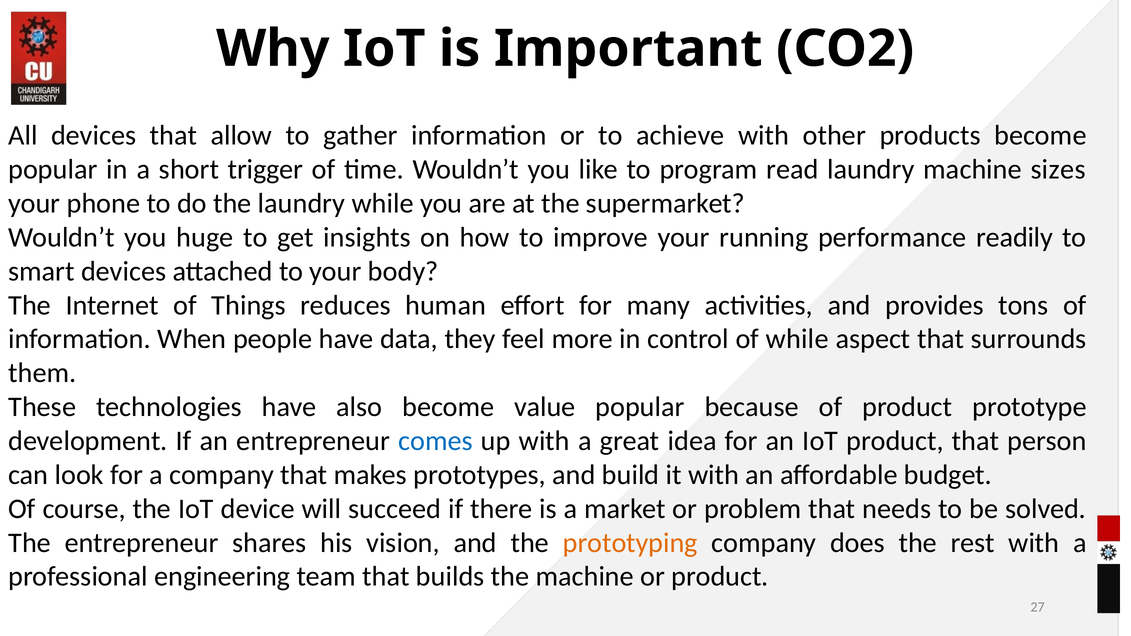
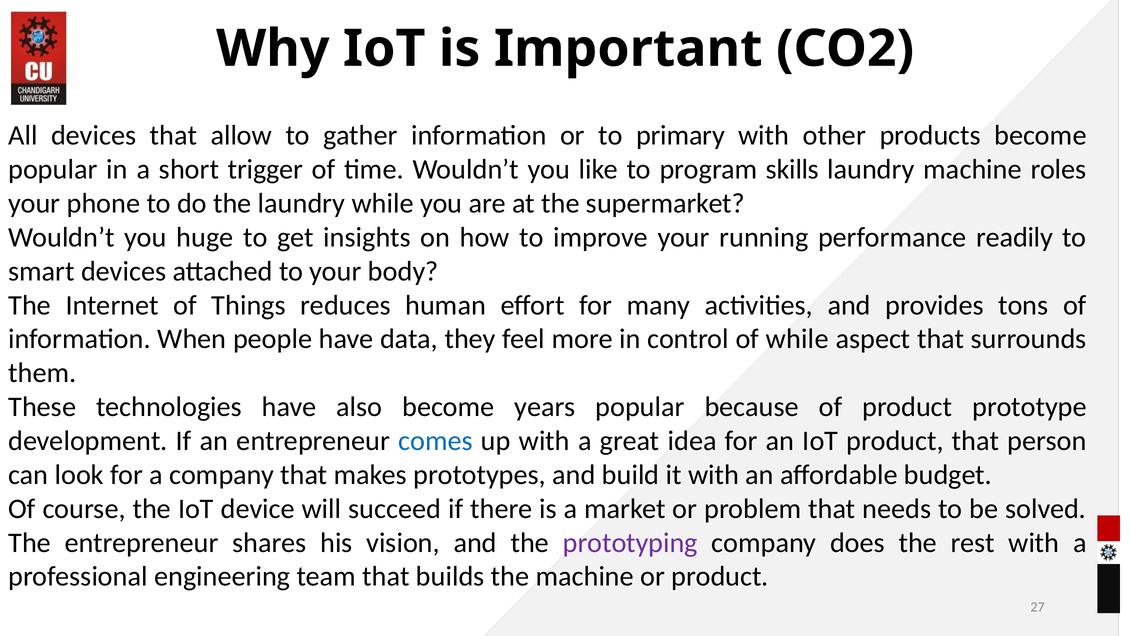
achieve: achieve -> primary
read: read -> skills
sizes: sizes -> roles
value: value -> years
prototyping colour: orange -> purple
